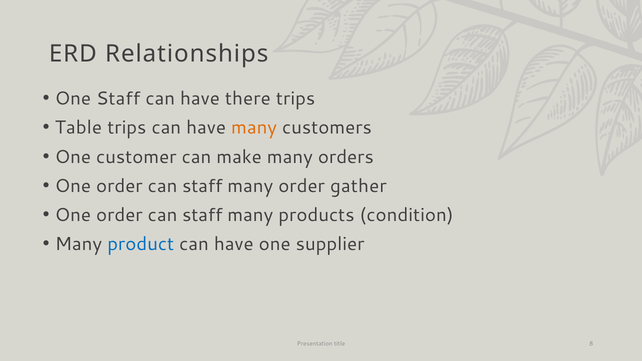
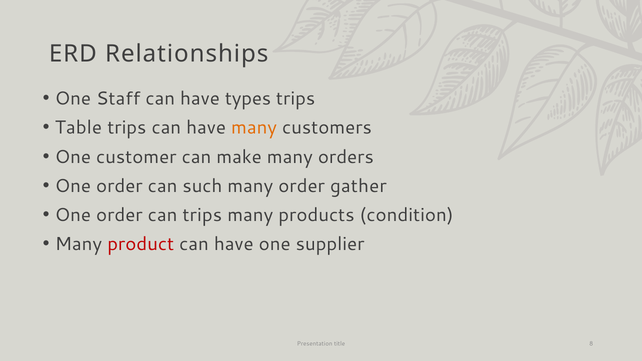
there: there -> types
staff at (202, 186): staff -> such
staff at (202, 215): staff -> trips
product colour: blue -> red
